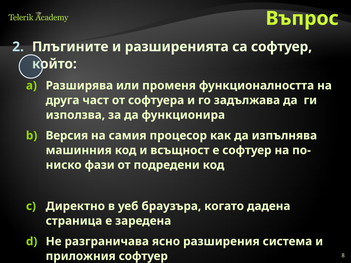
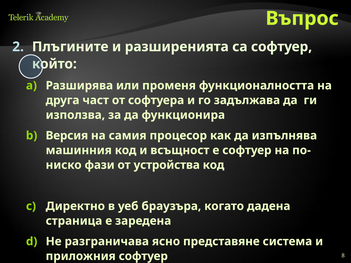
подредени: подредени -> устройства
разширения: разширения -> представяне
